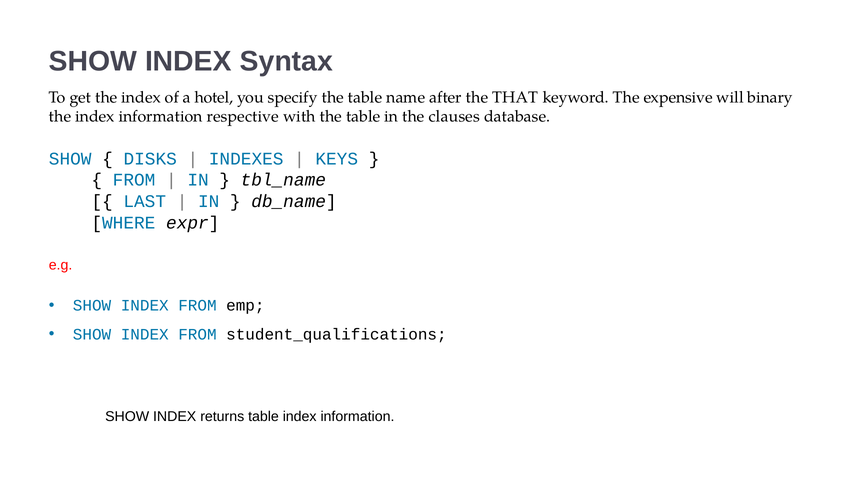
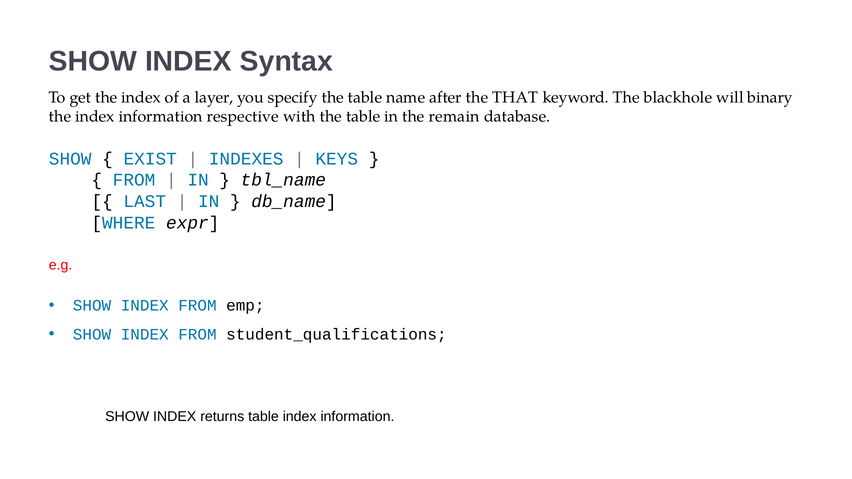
hotel: hotel -> layer
expensive: expensive -> blackhole
clauses: clauses -> remain
DISKS: DISKS -> EXIST
